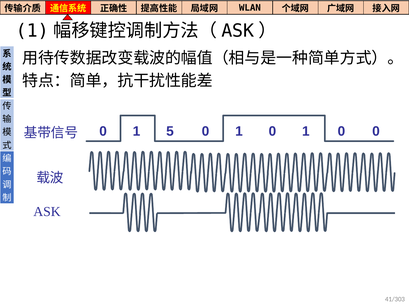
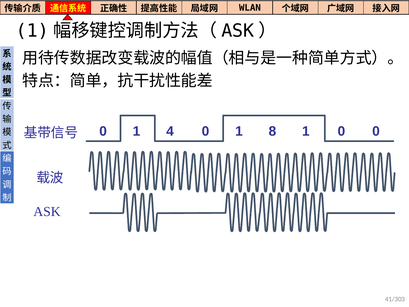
5: 5 -> 4
0 at (272, 131): 0 -> 8
